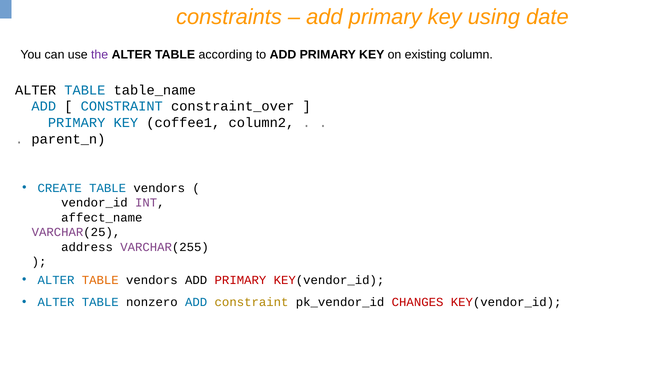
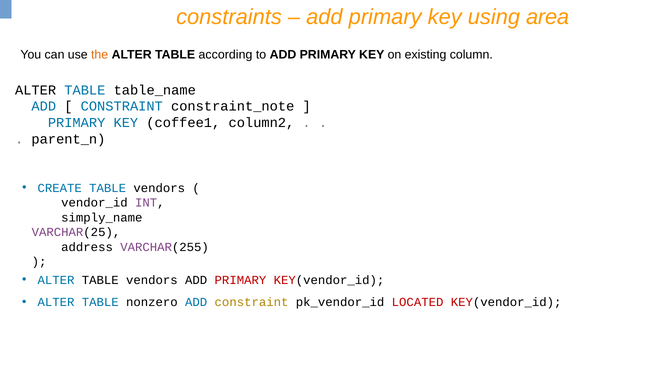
date: date -> area
the colour: purple -> orange
constraint_over: constraint_over -> constraint_note
affect_name: affect_name -> simply_name
TABLE at (100, 280) colour: orange -> black
CHANGES: CHANGES -> LOCATED
